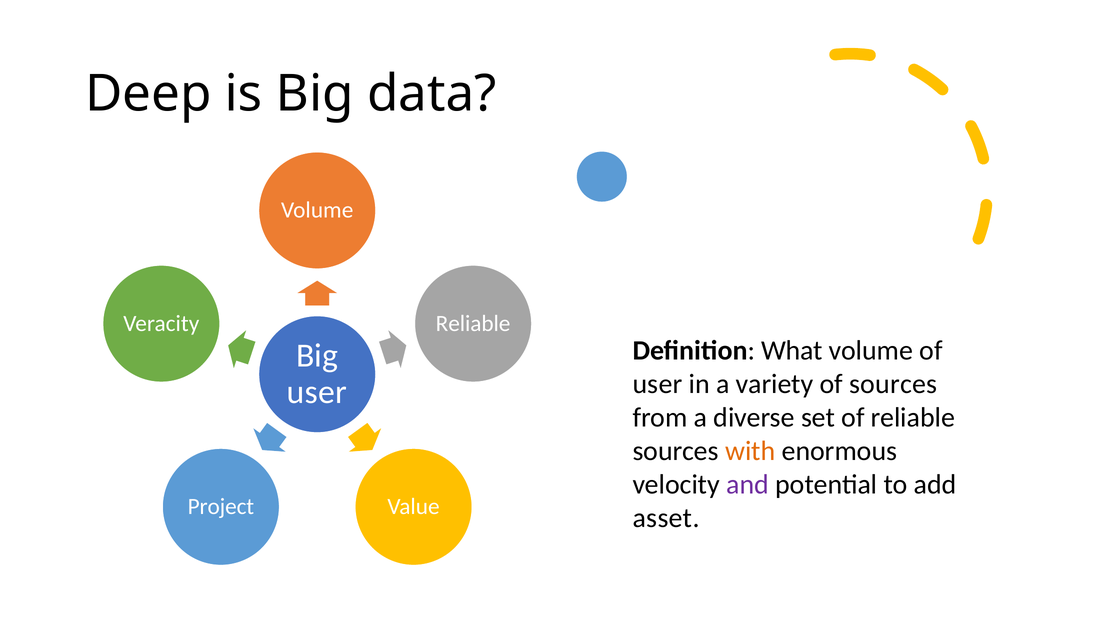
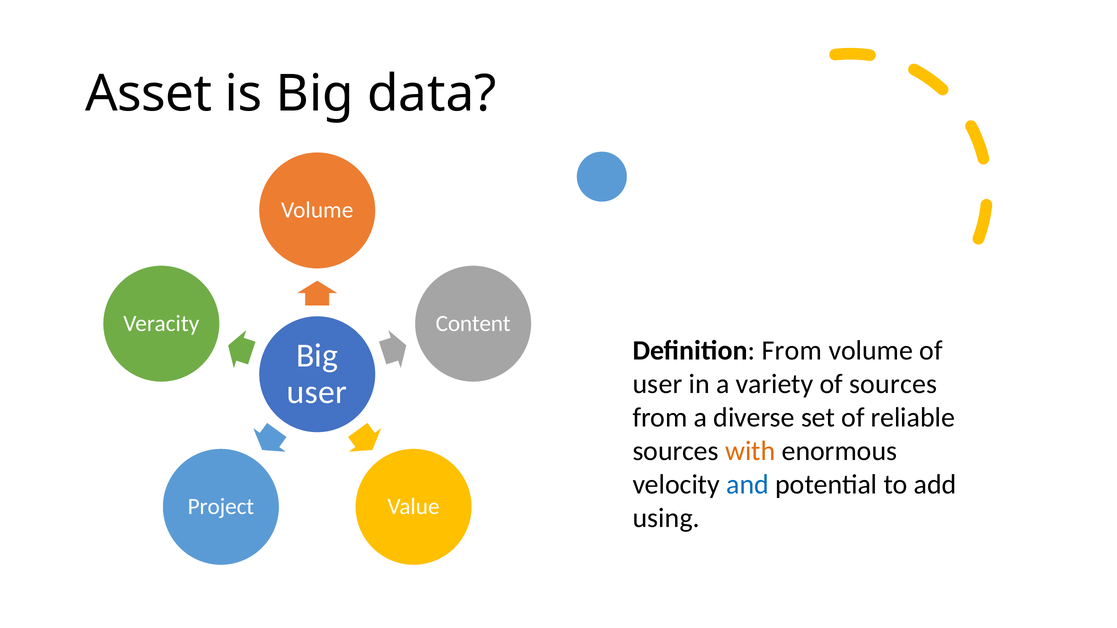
Deep: Deep -> Asset
Reliable at (473, 324): Reliable -> Content
Definition What: What -> From
and colour: purple -> blue
asset: asset -> using
